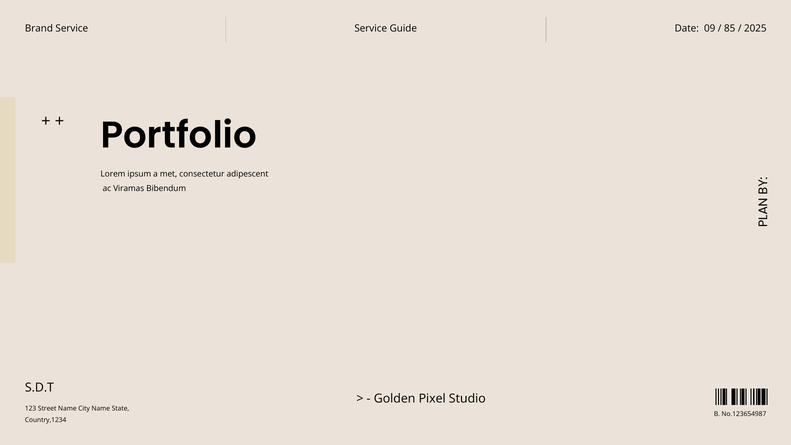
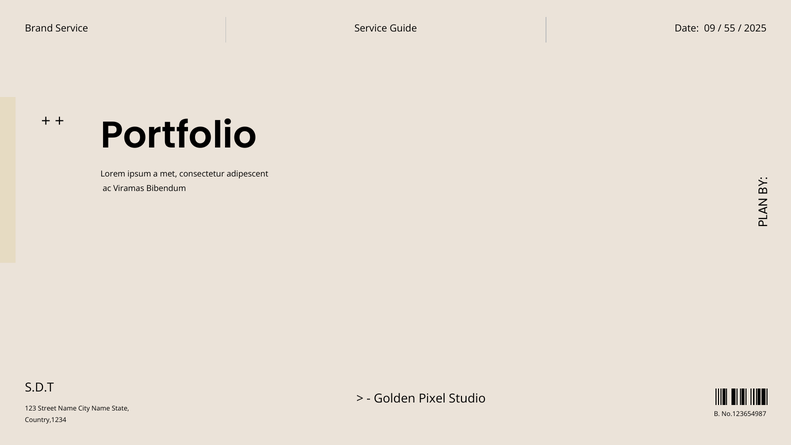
85: 85 -> 55
